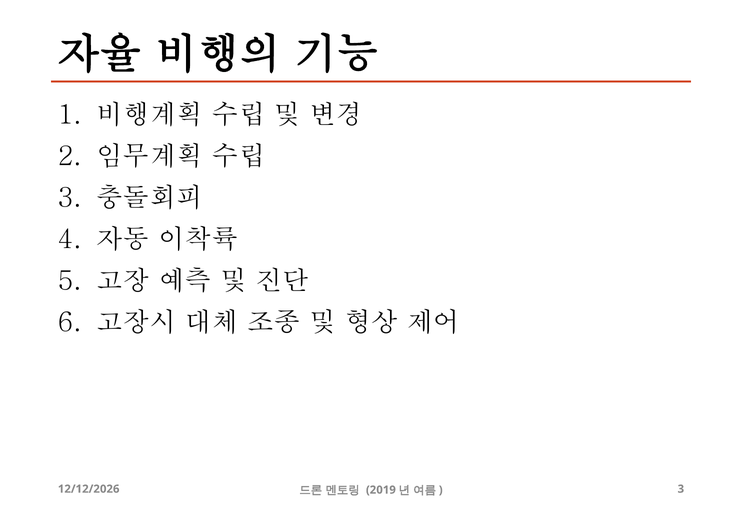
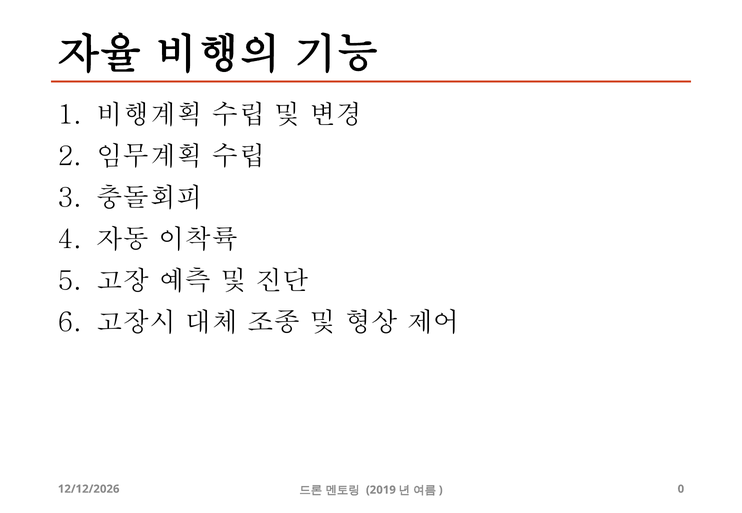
3 at (681, 490): 3 -> 0
